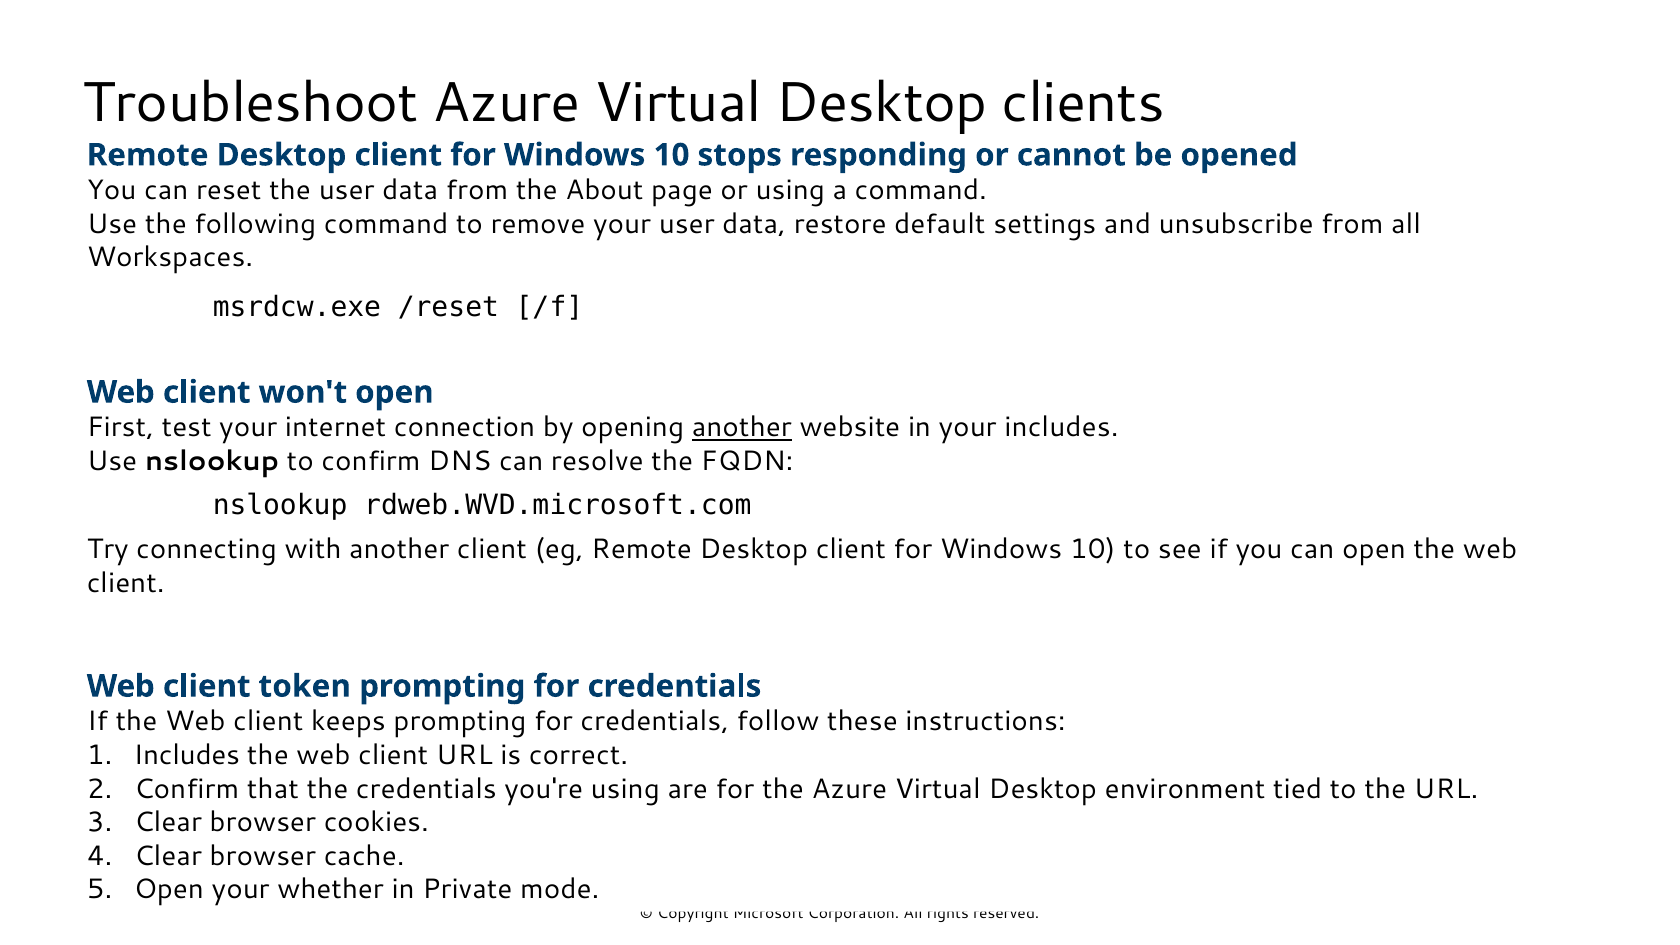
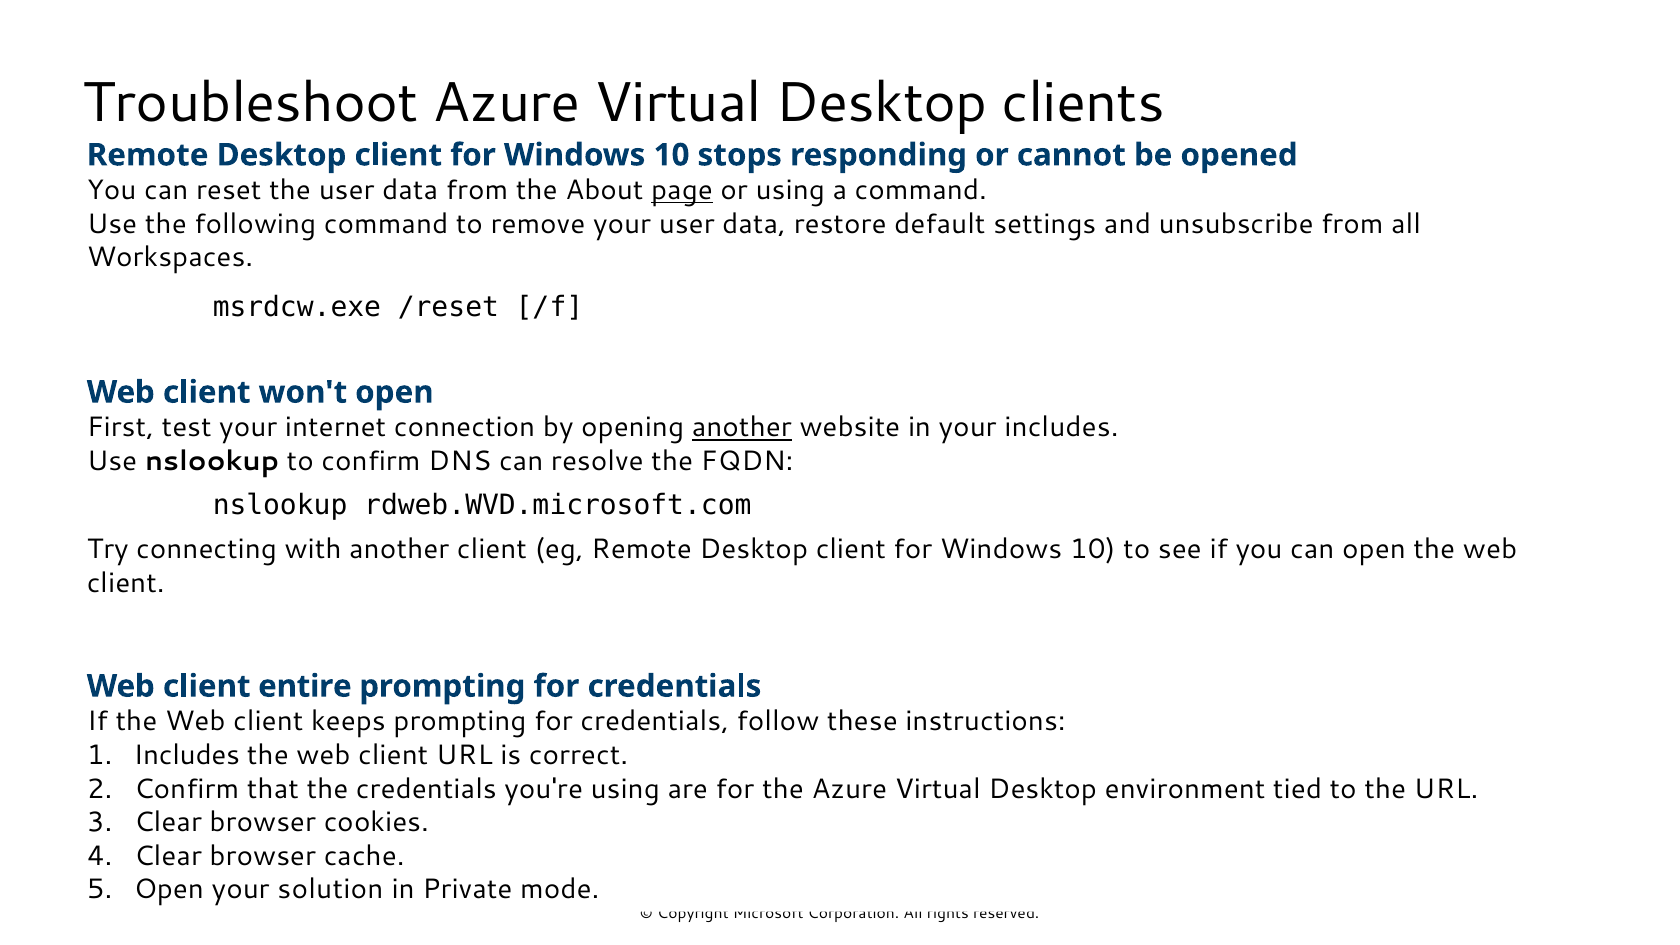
page underline: none -> present
token: token -> entire
whether: whether -> solution
